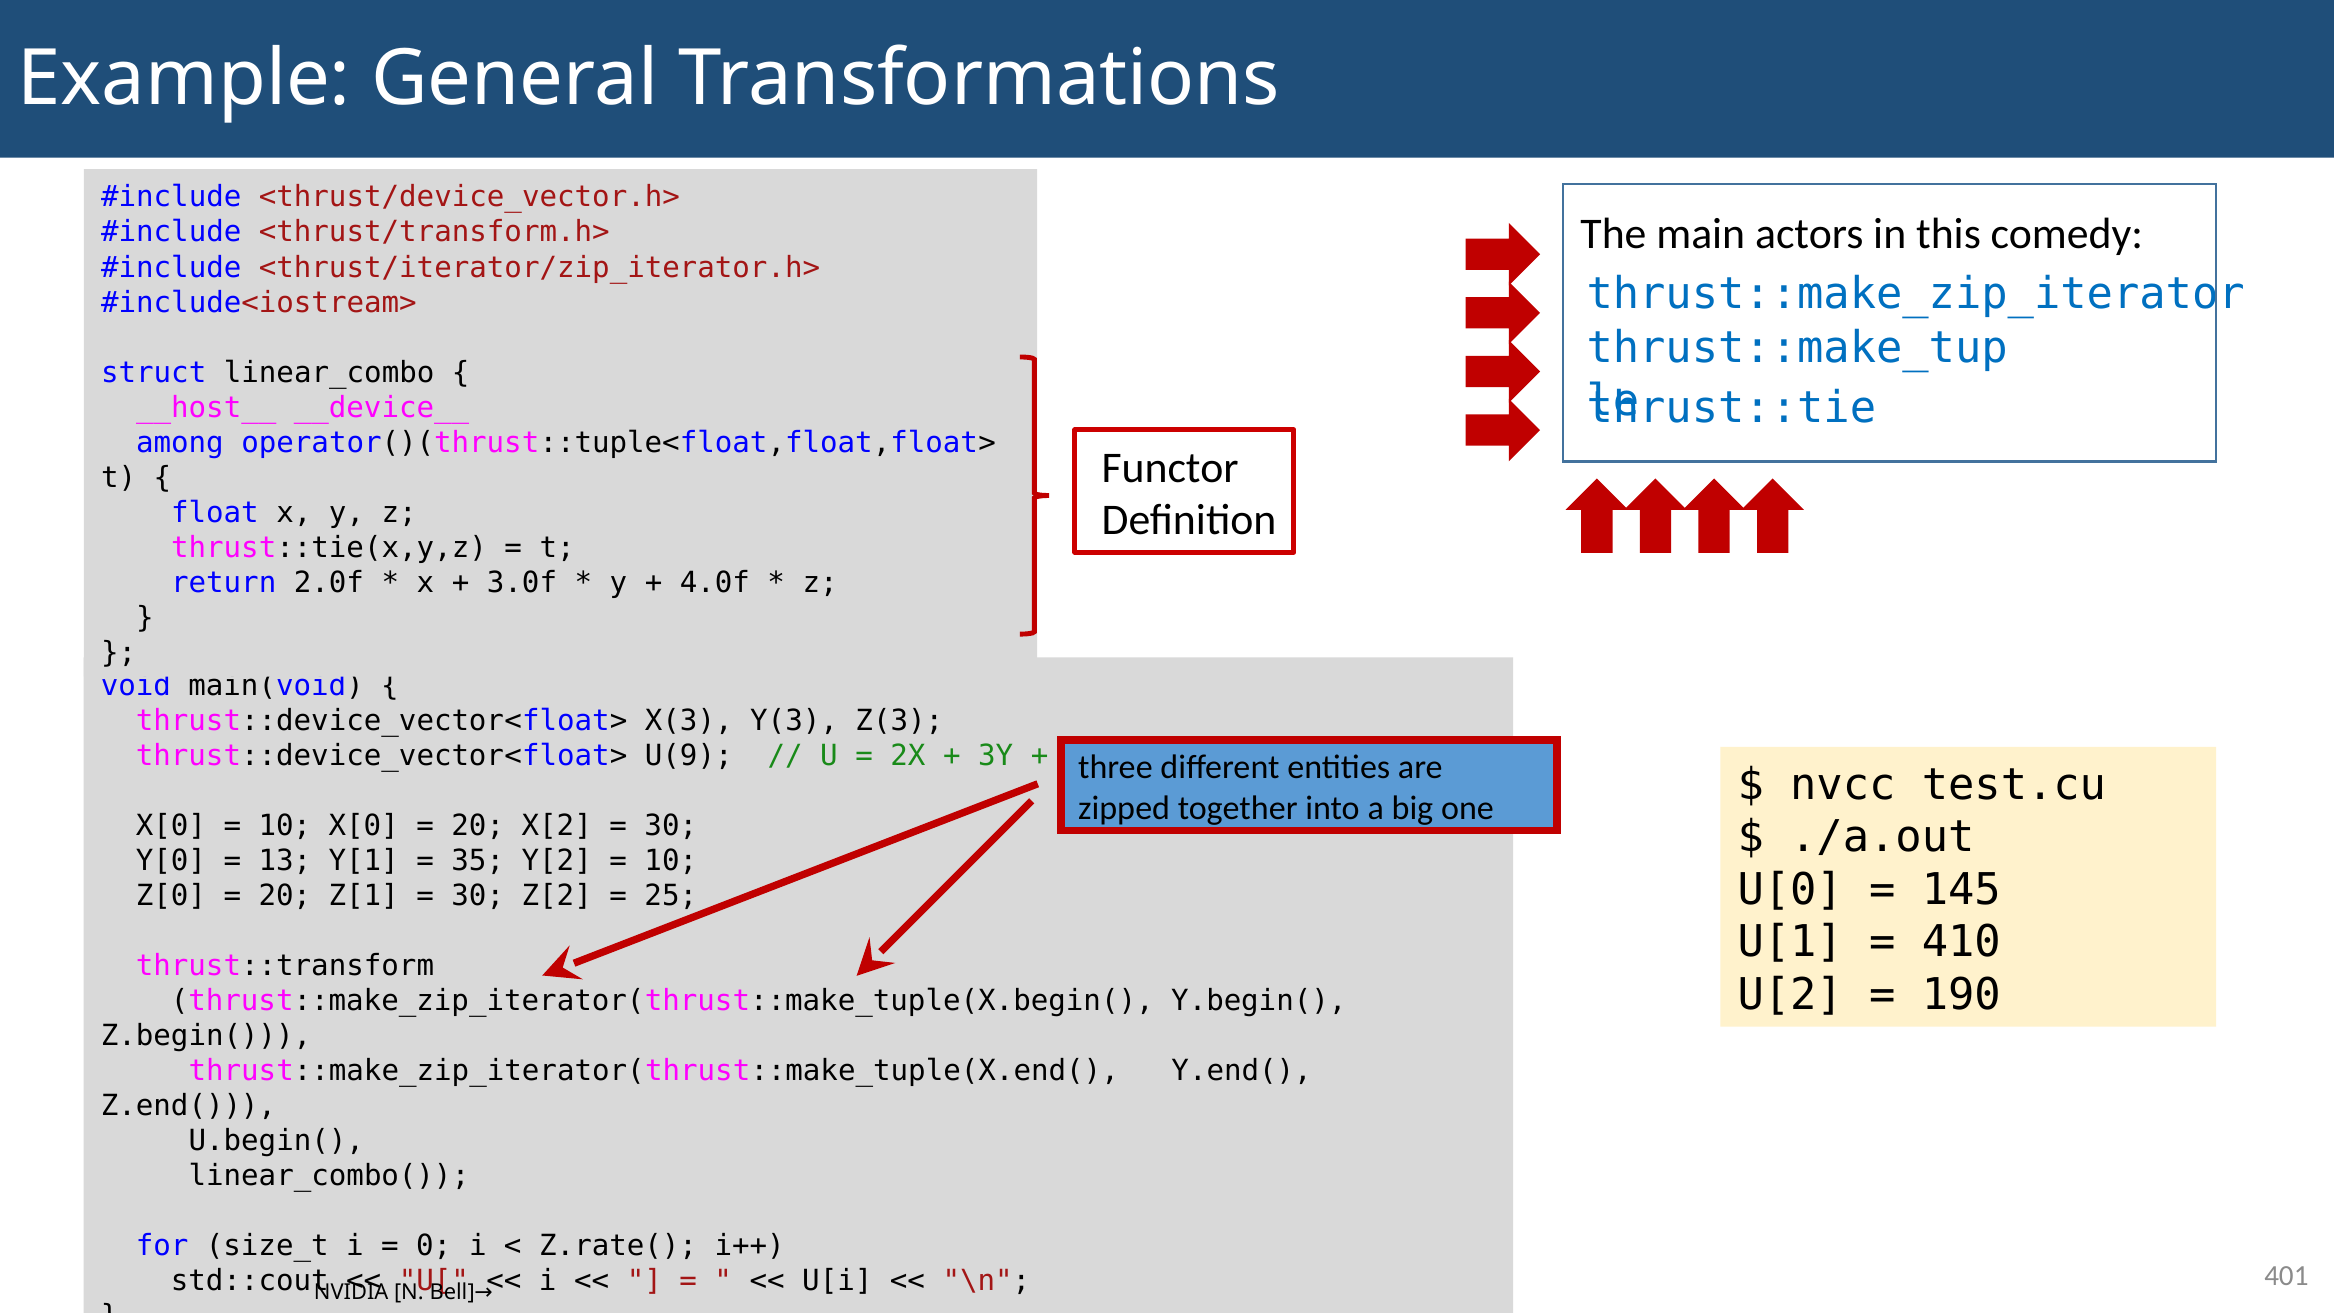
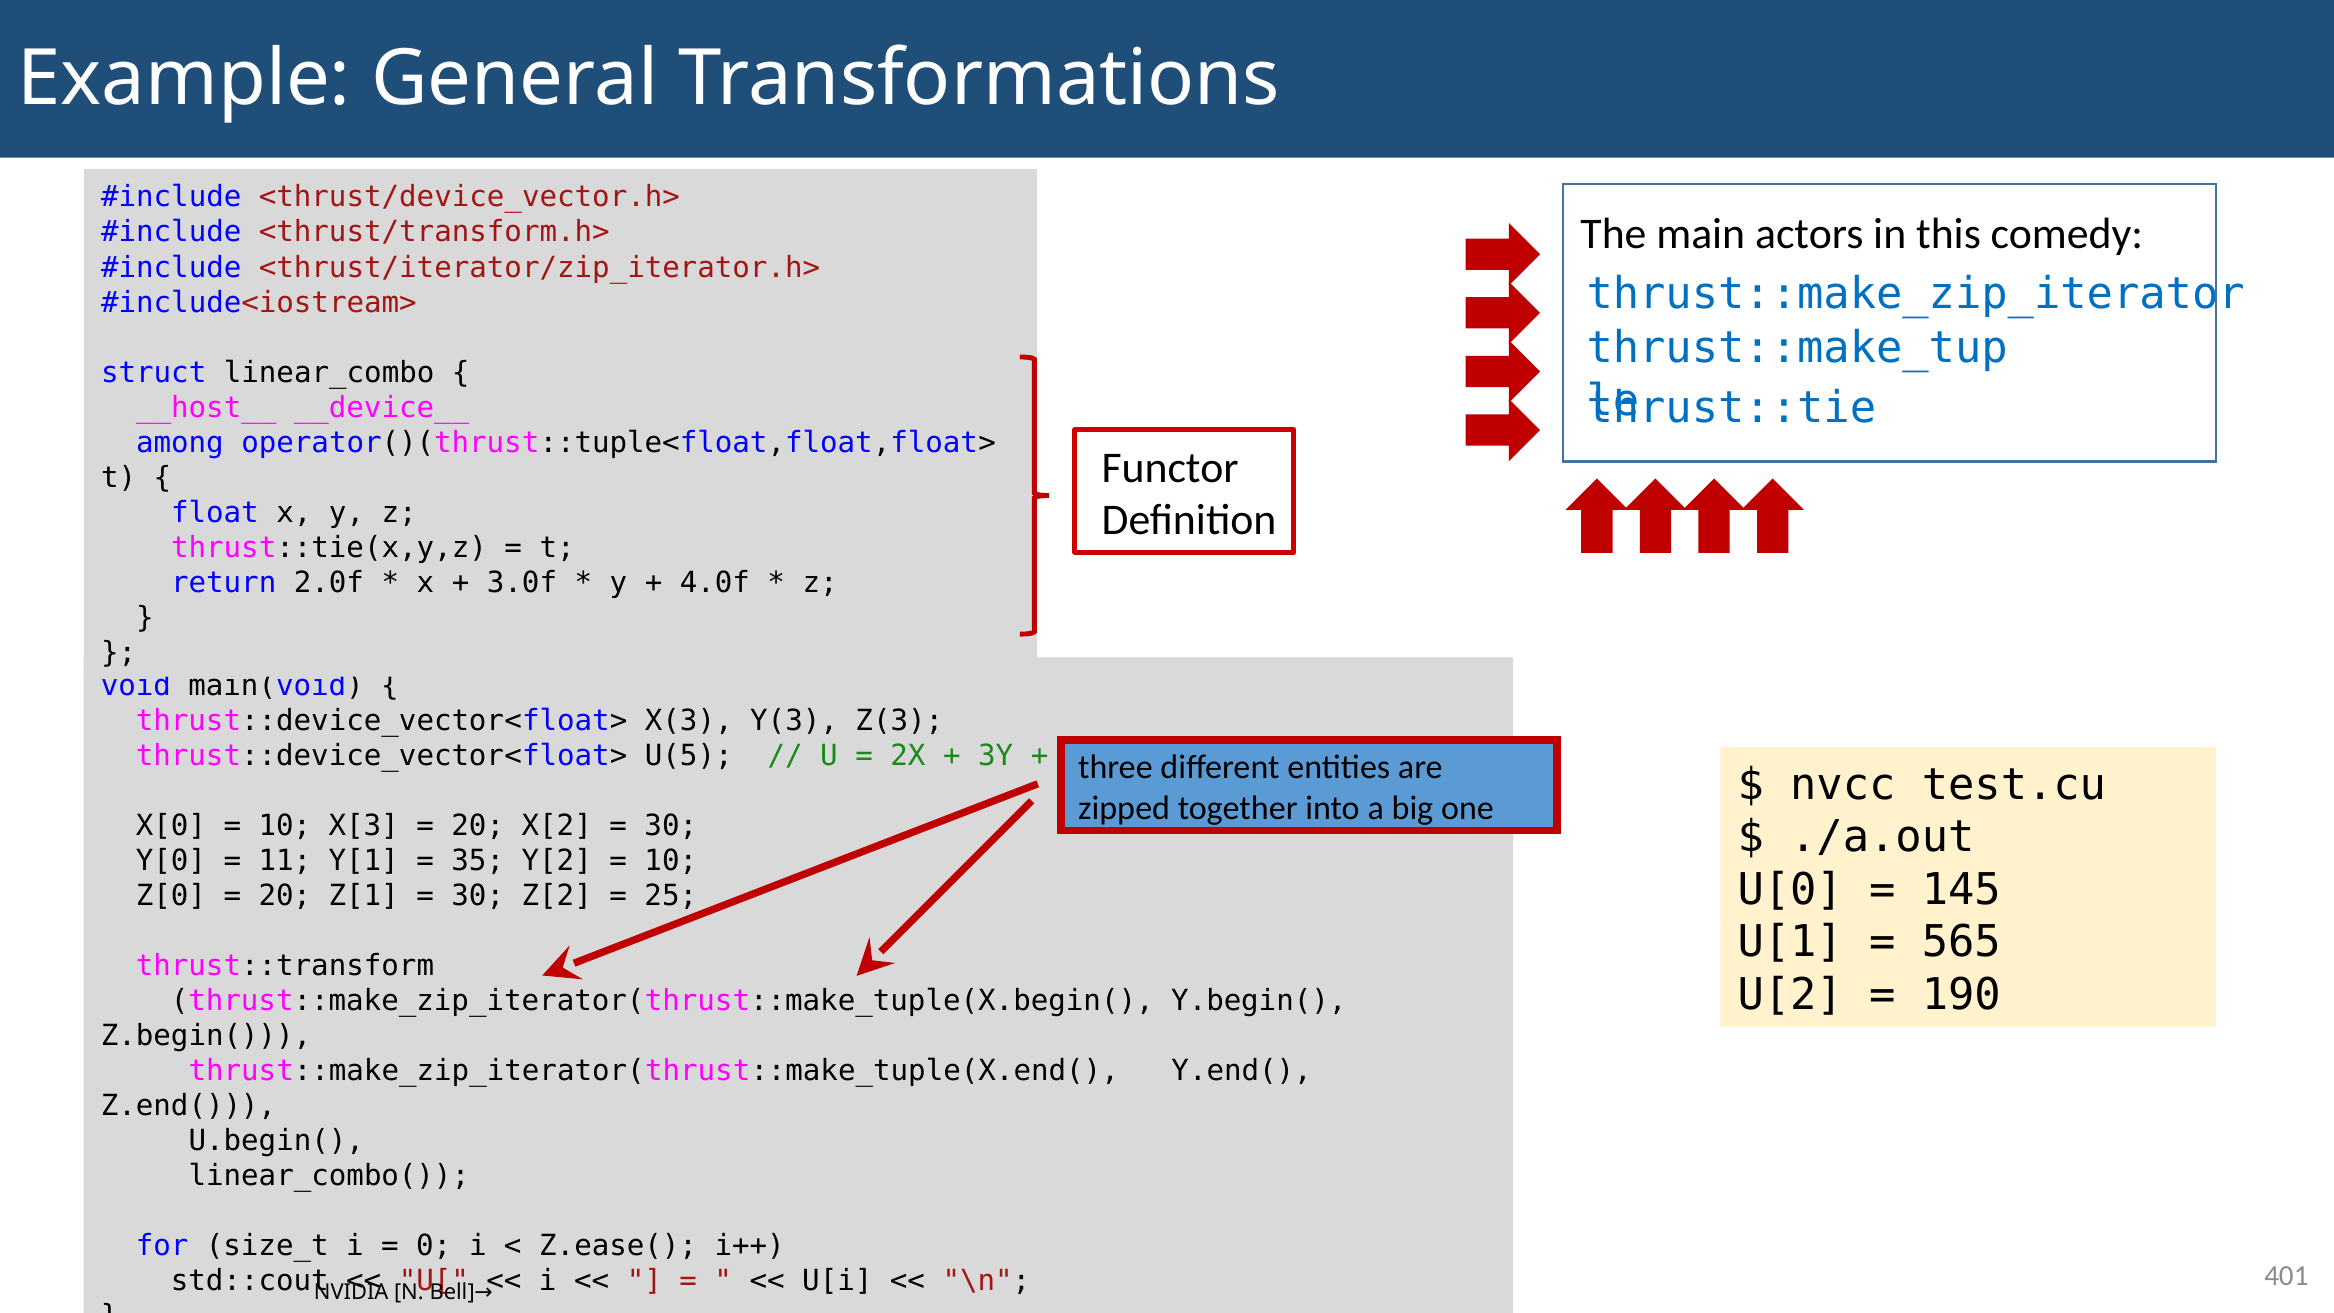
U(9: U(9 -> U(5
10 X[0: X[0 -> X[3
13: 13 -> 11
410: 410 -> 565
Z.rate(: Z.rate( -> Z.ease(
